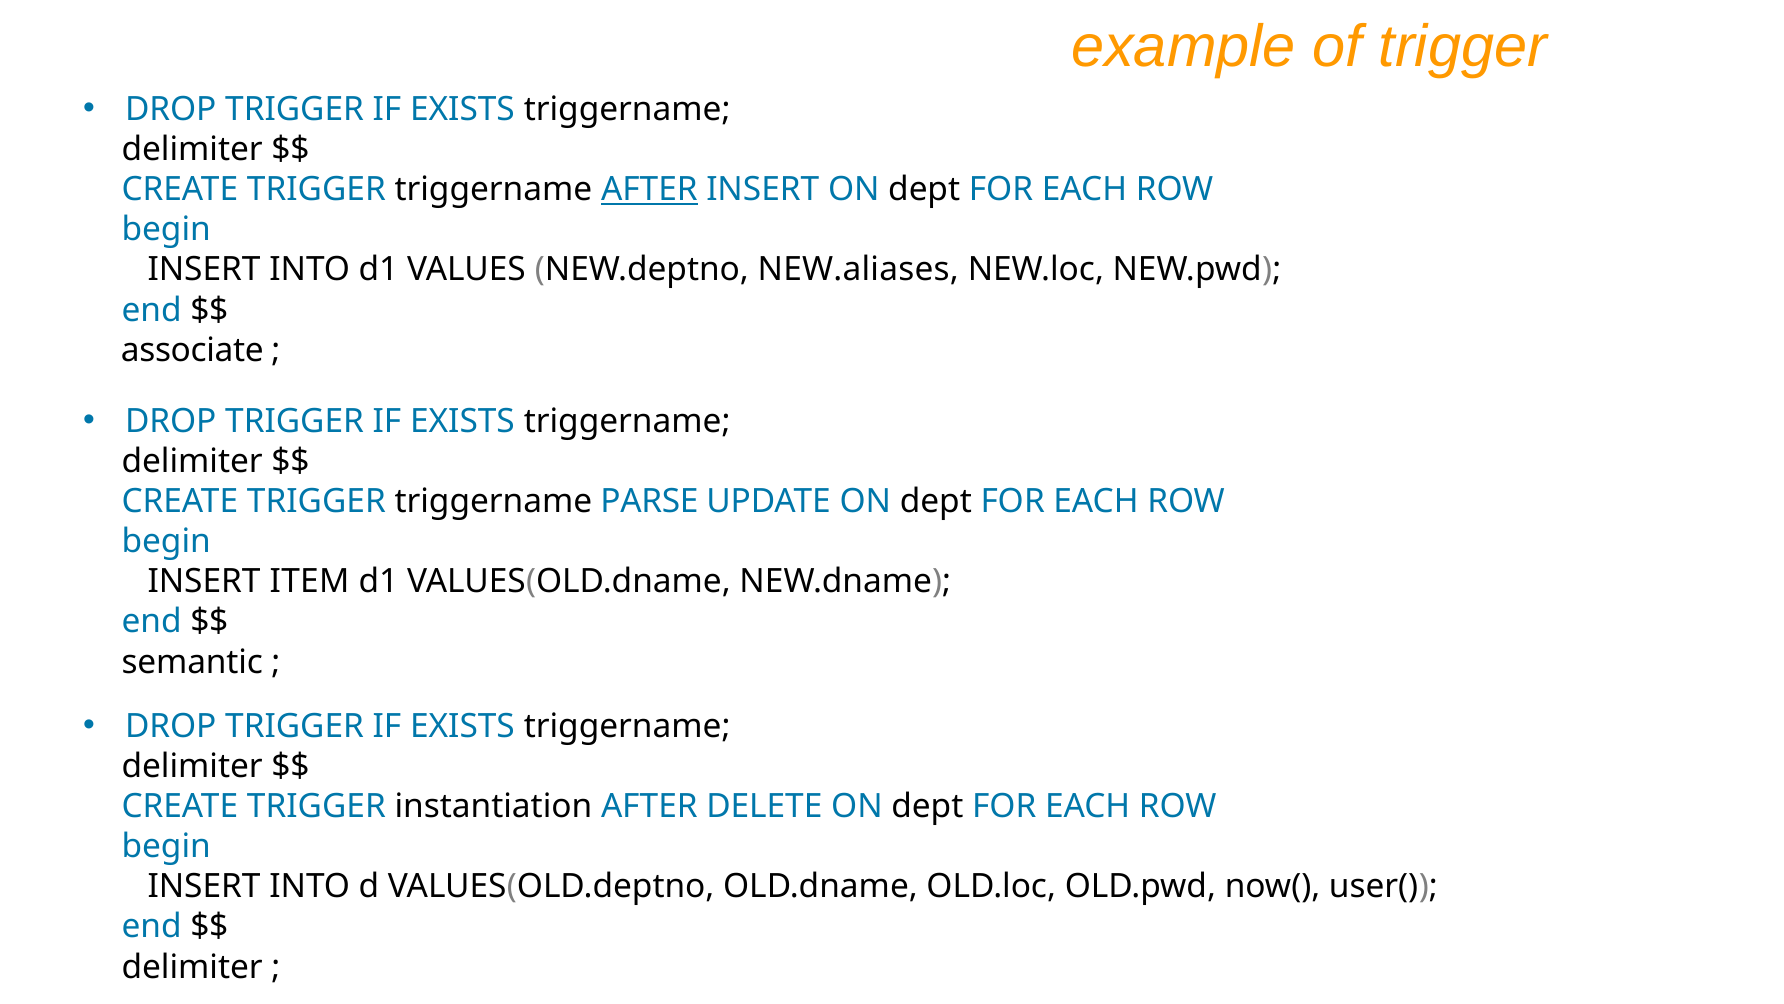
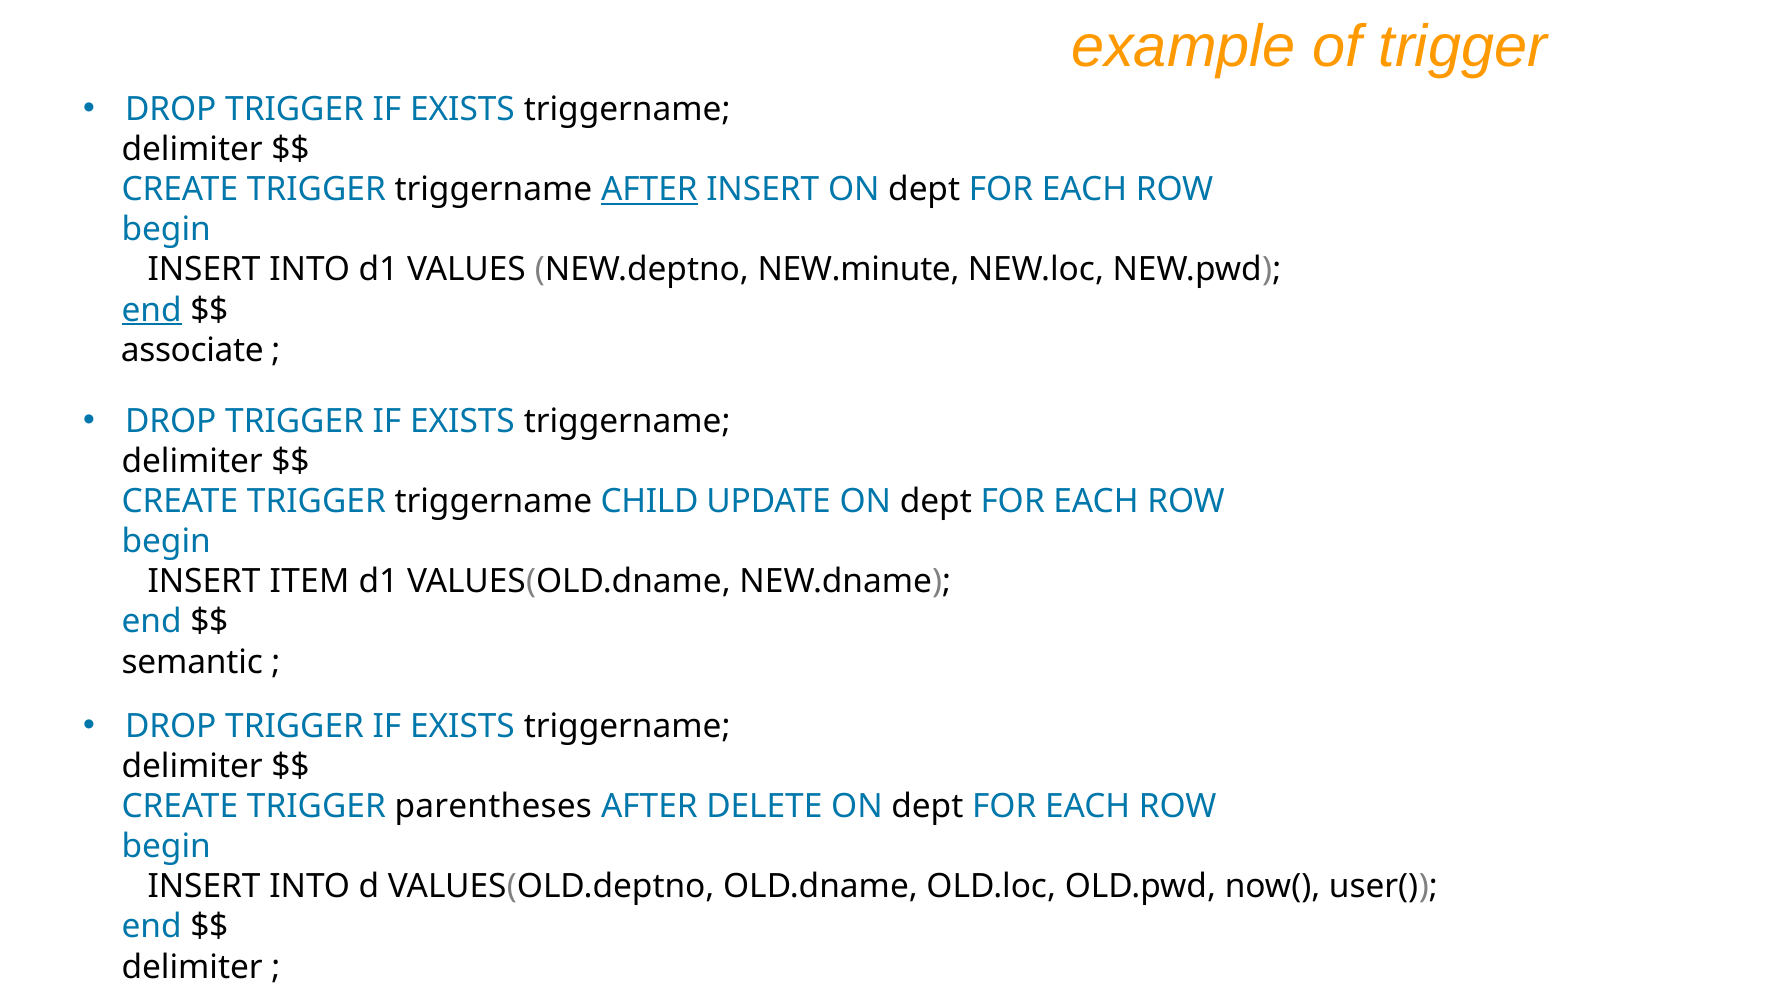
NEW.aliases: NEW.aliases -> NEW.minute
end at (152, 310) underline: none -> present
PARSE: PARSE -> CHILD
instantiation: instantiation -> parentheses
